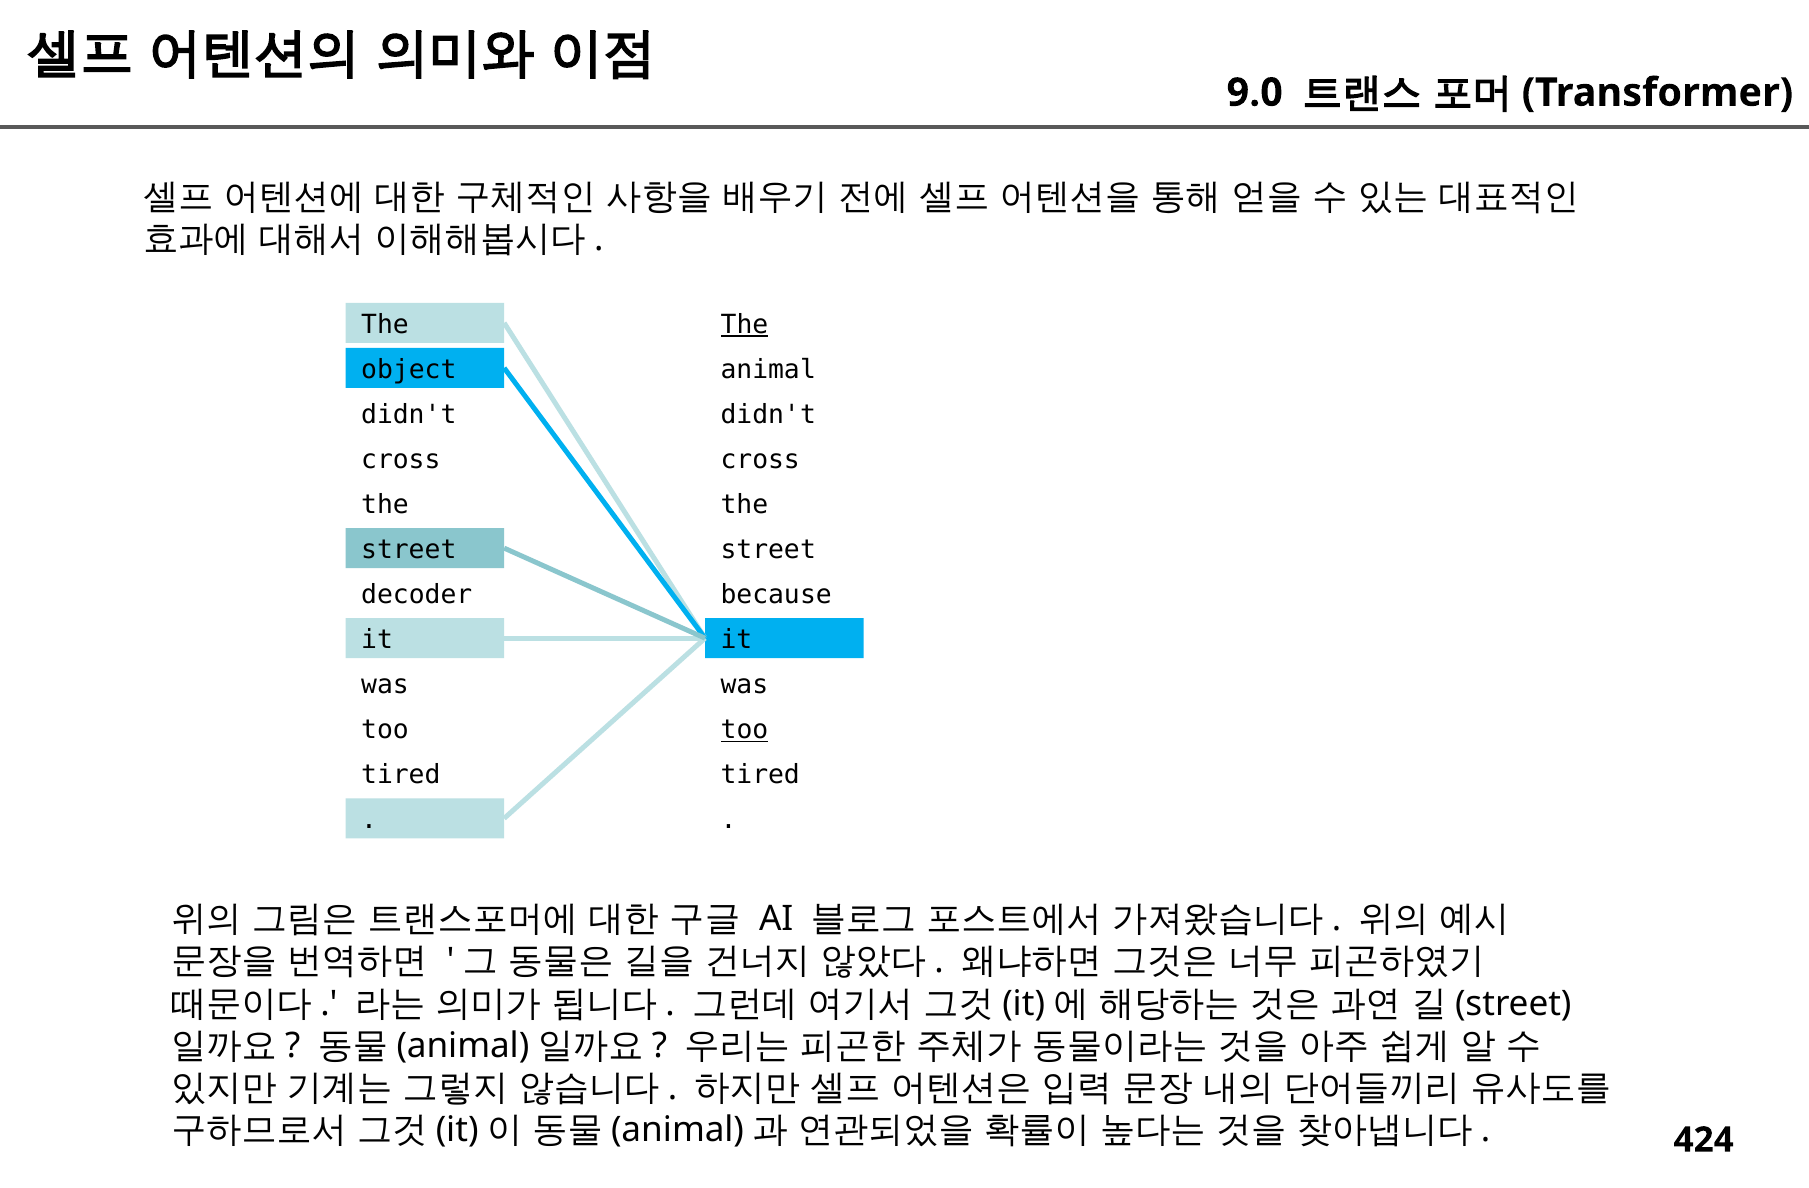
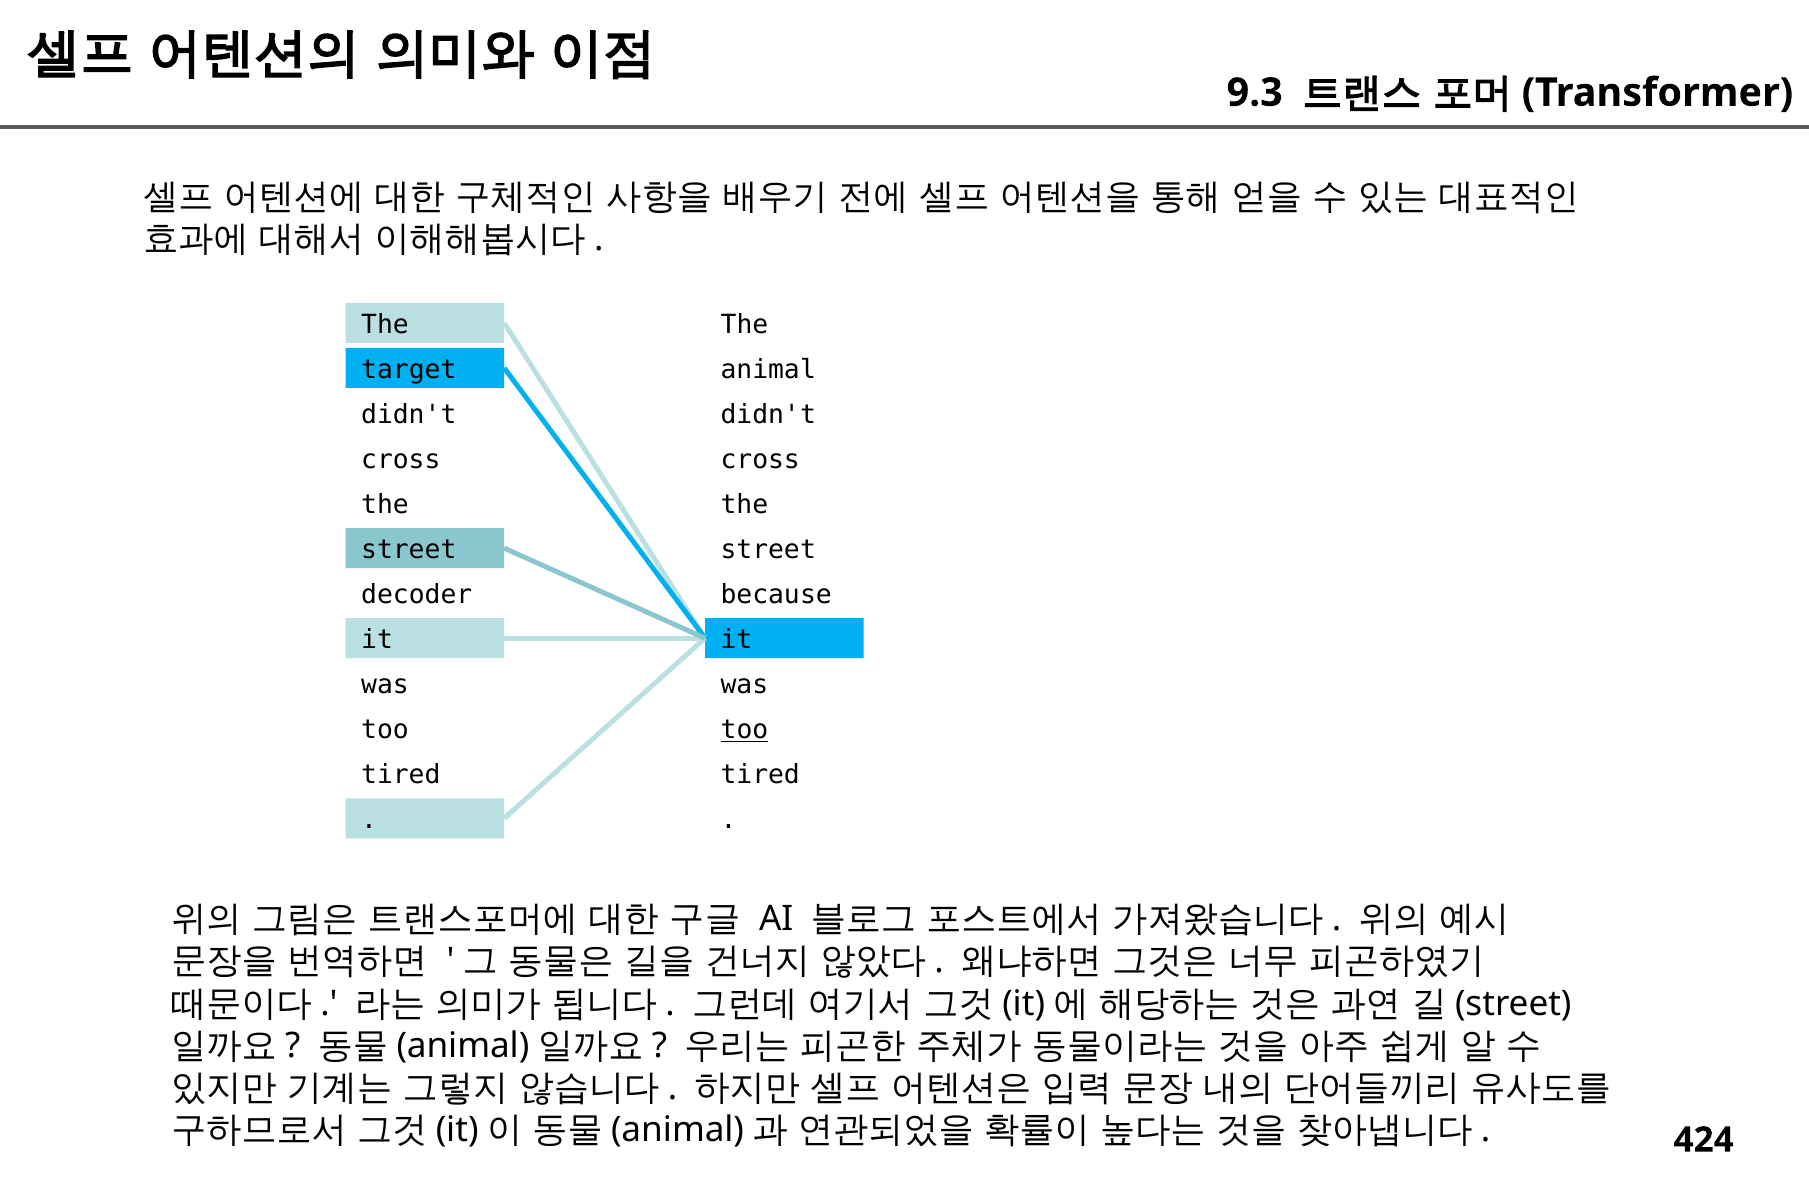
9.0: 9.0 -> 9.3
The at (744, 325) underline: present -> none
object: object -> target
